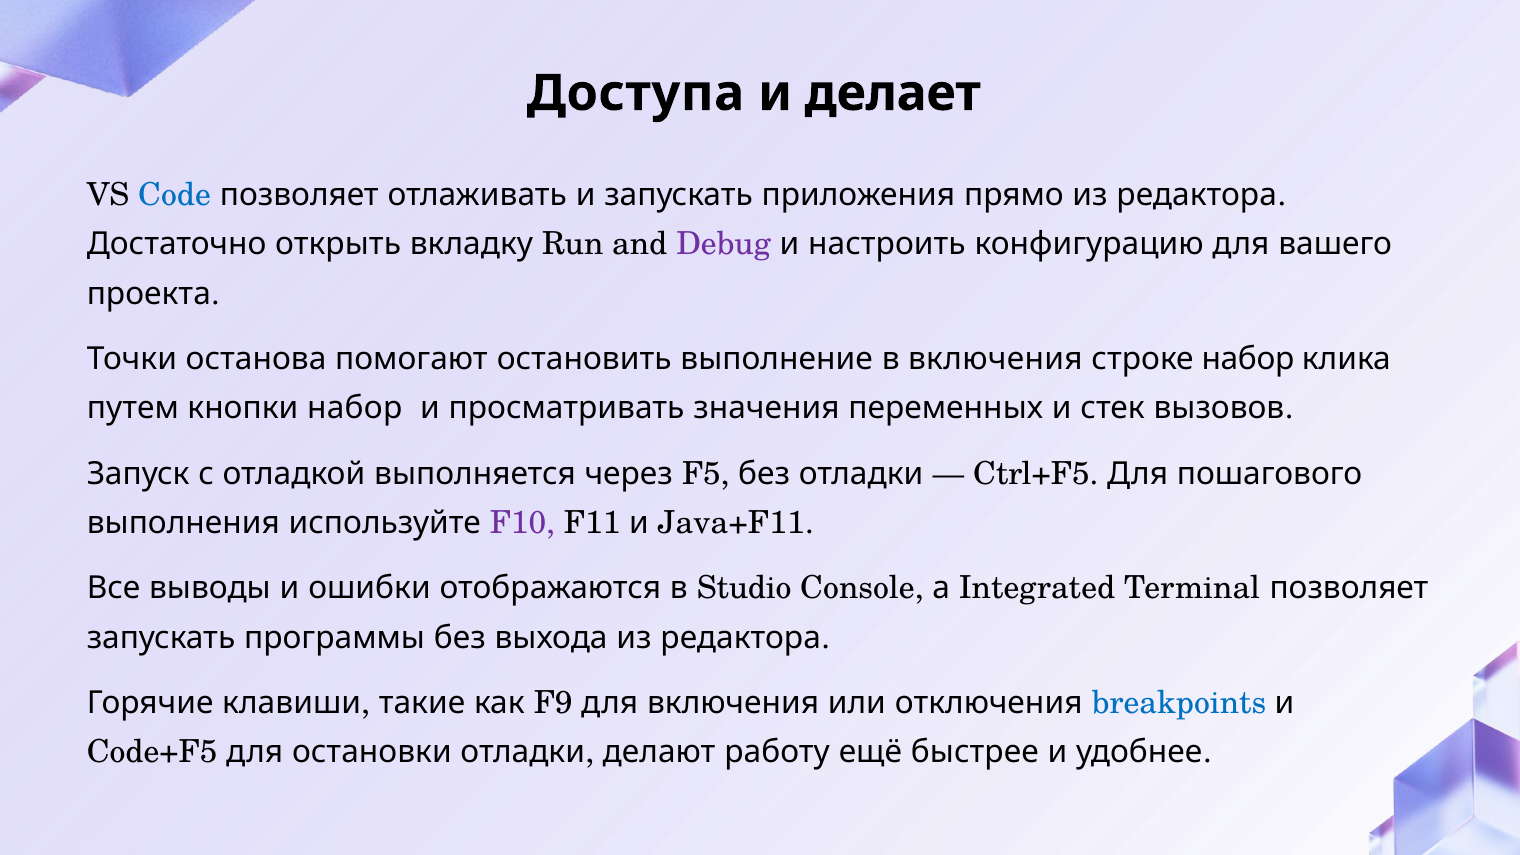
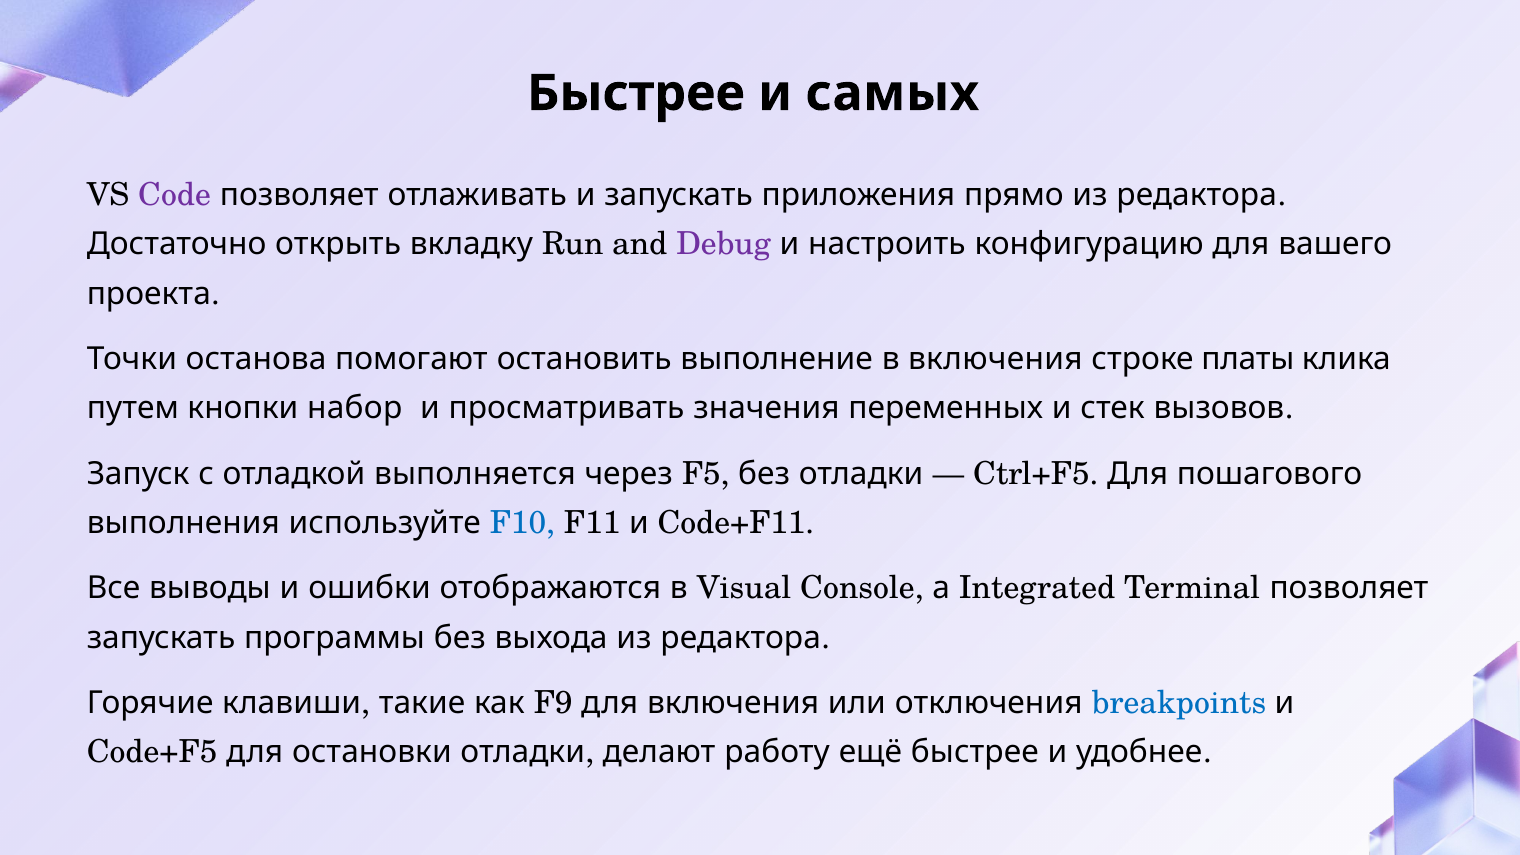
Доступа at (636, 93): Доступа -> Быстрее
делает: делает -> самых
Code colour: blue -> purple
строке набор: набор -> платы
F10 colour: purple -> blue
Java+F11: Java+F11 -> Code+F11
Studio: Studio -> Visual
